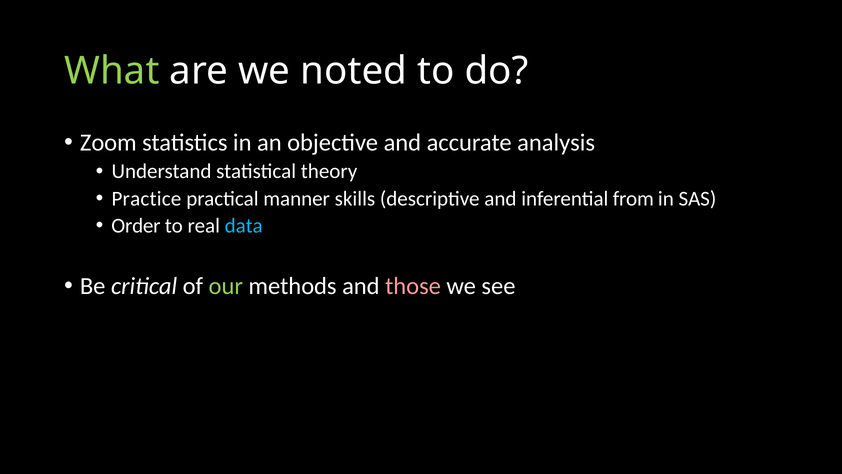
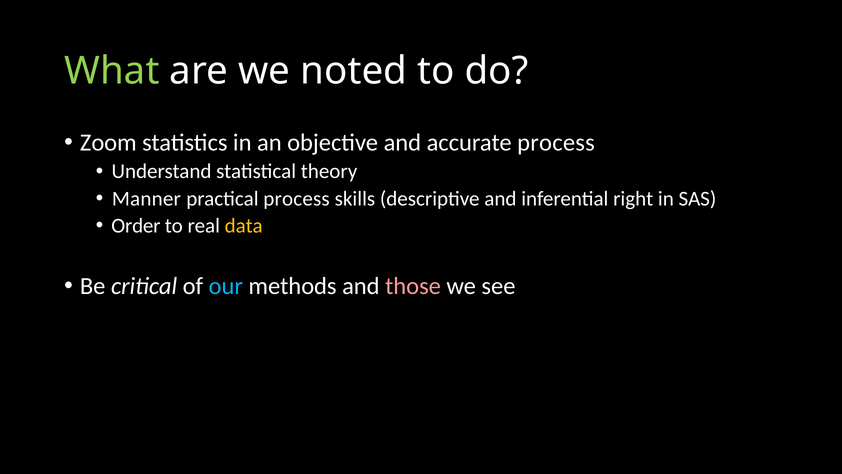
accurate analysis: analysis -> process
Practice: Practice -> Manner
practical manner: manner -> process
from: from -> right
data colour: light blue -> yellow
our colour: light green -> light blue
